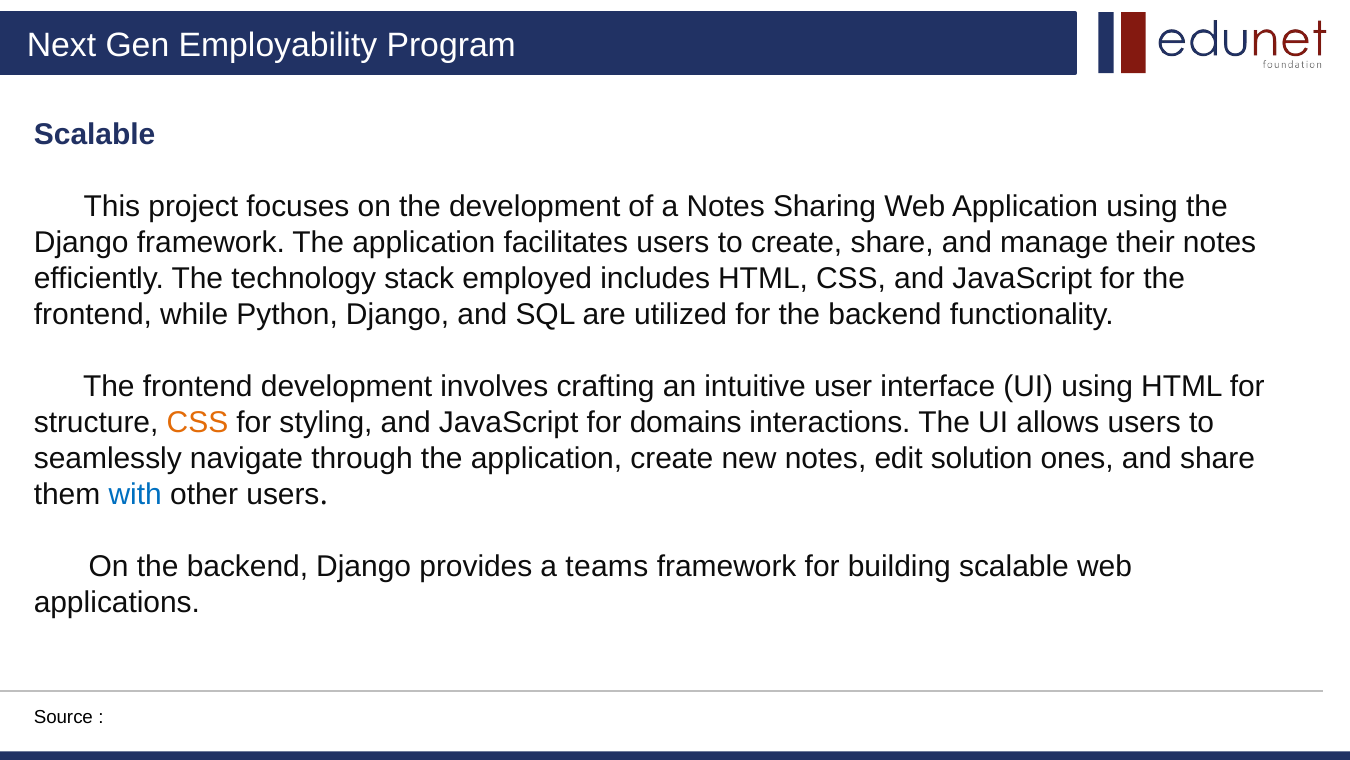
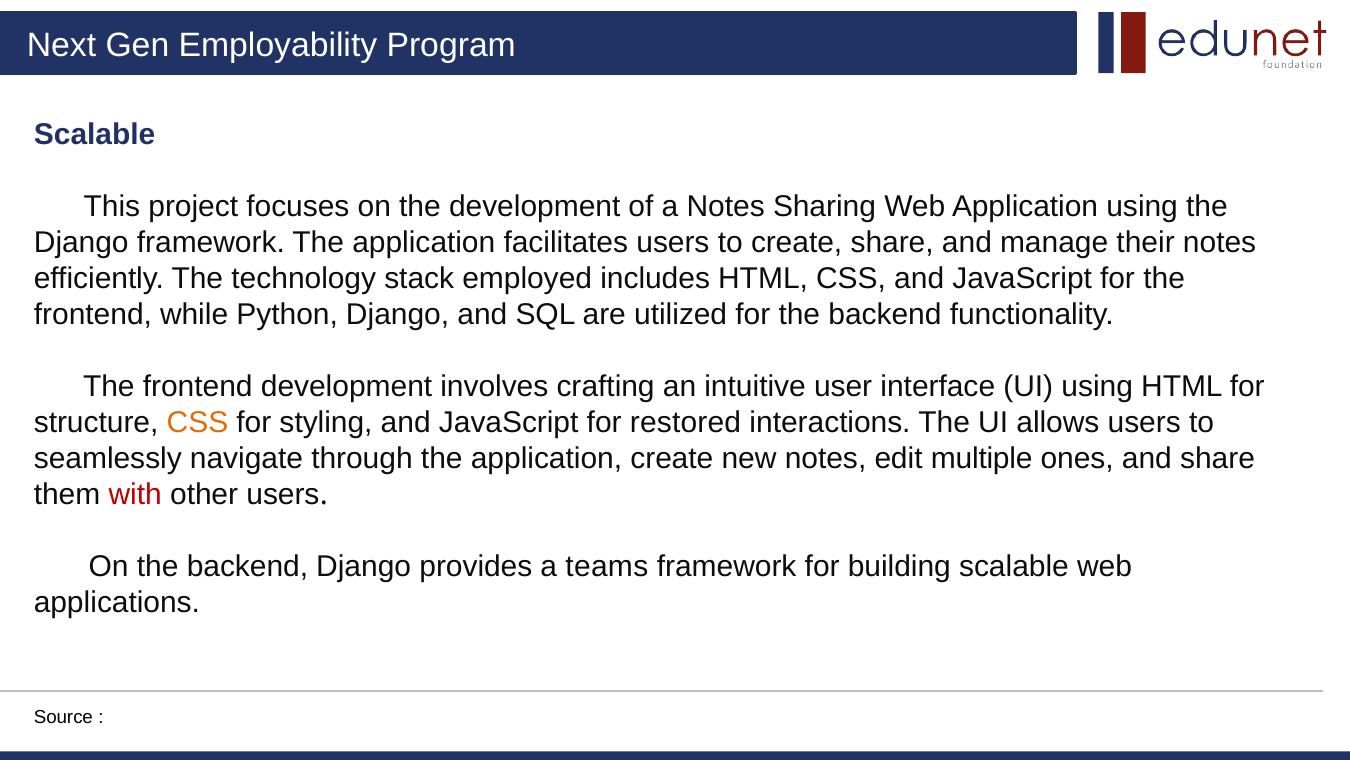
domains: domains -> restored
solution: solution -> multiple
with colour: blue -> red
